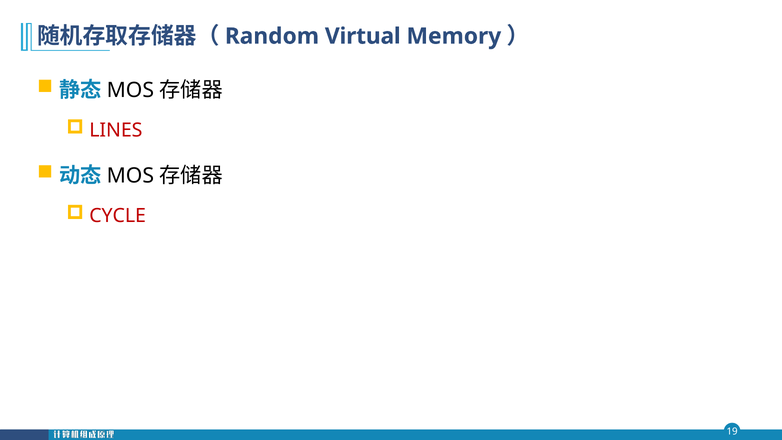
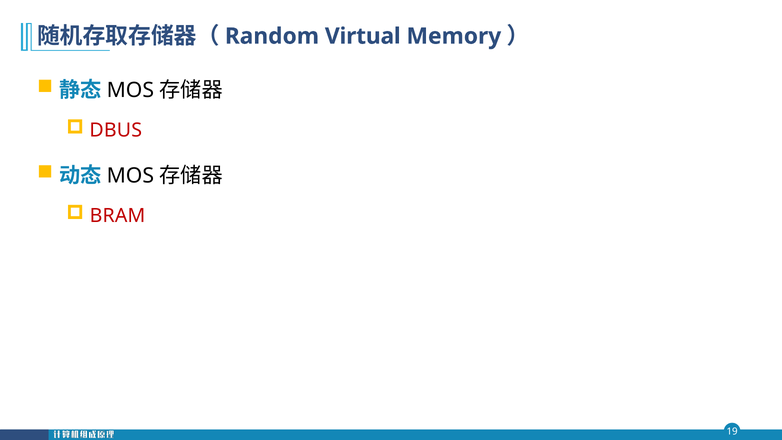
LINES: LINES -> DBUS
CYCLE: CYCLE -> BRAM
